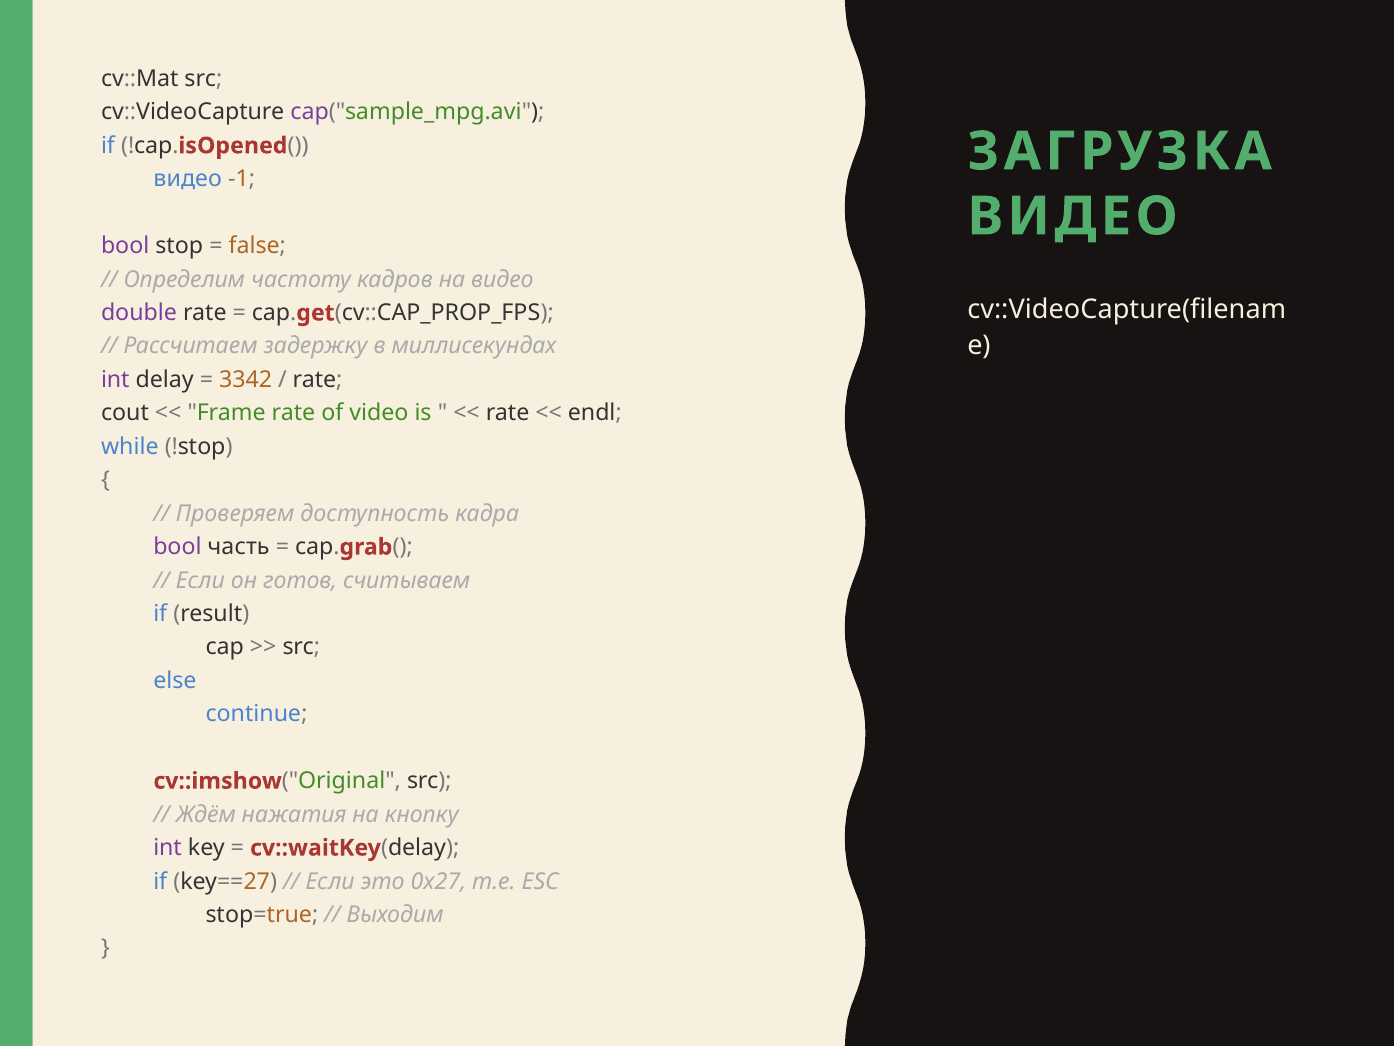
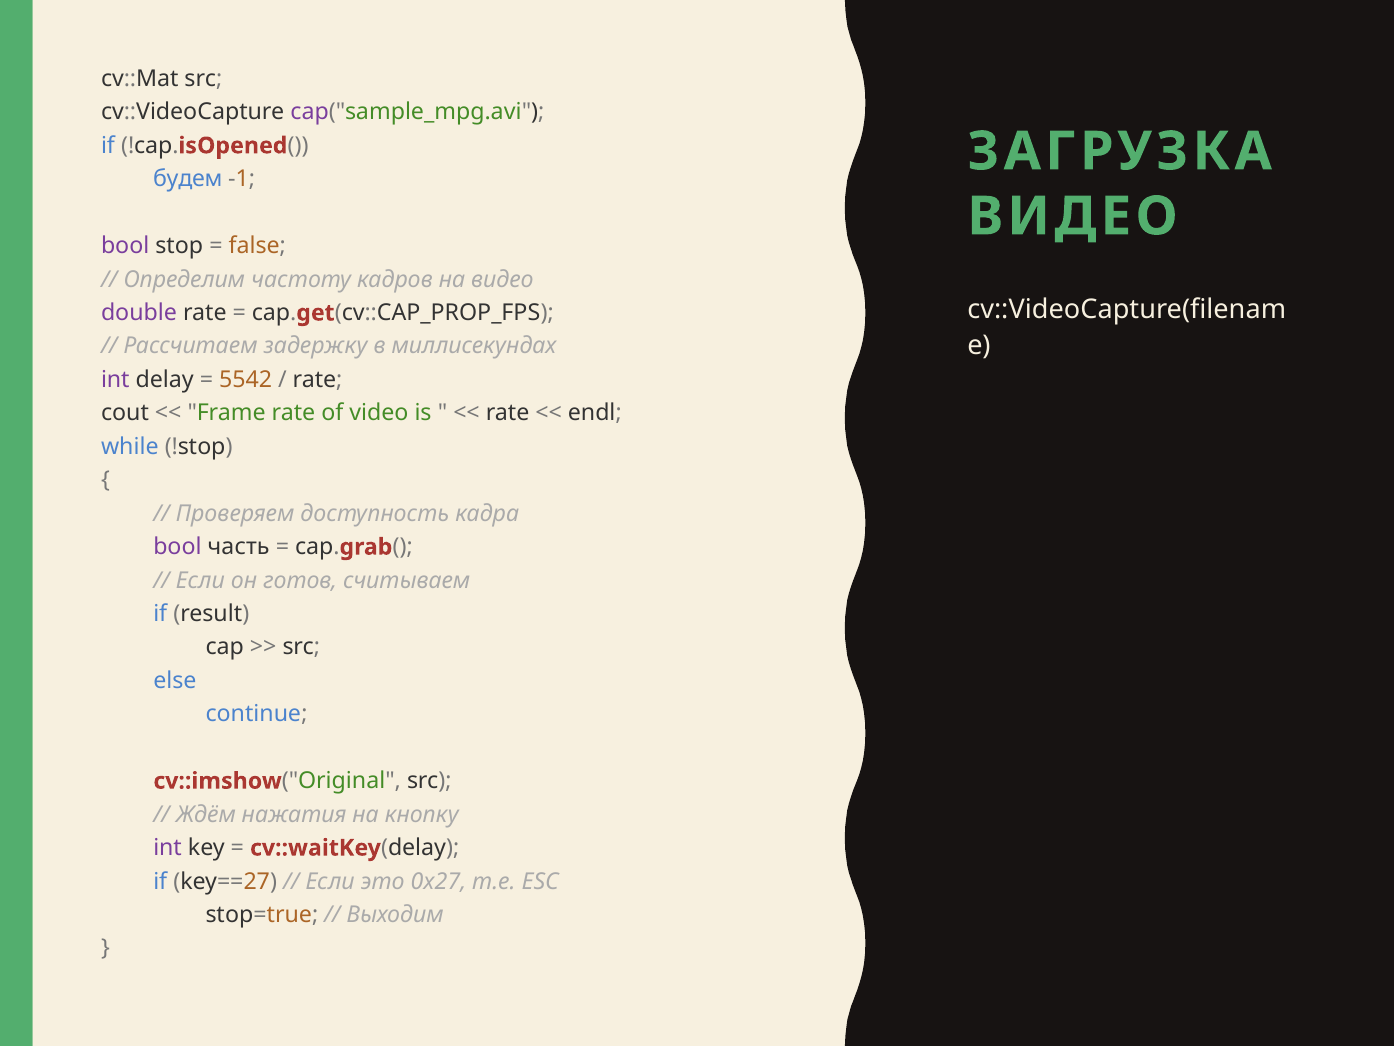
видео at (188, 179): видео -> будем
3342: 3342 -> 5542
